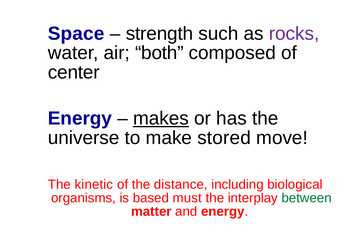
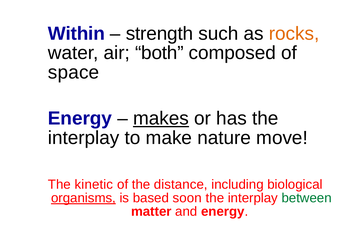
Space: Space -> Within
rocks colour: purple -> orange
center: center -> space
universe at (84, 138): universe -> interplay
stored: stored -> nature
organisms underline: none -> present
must: must -> soon
